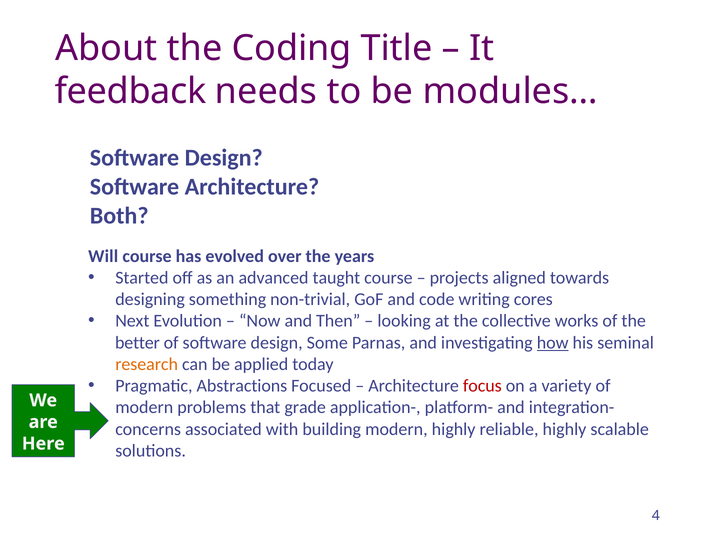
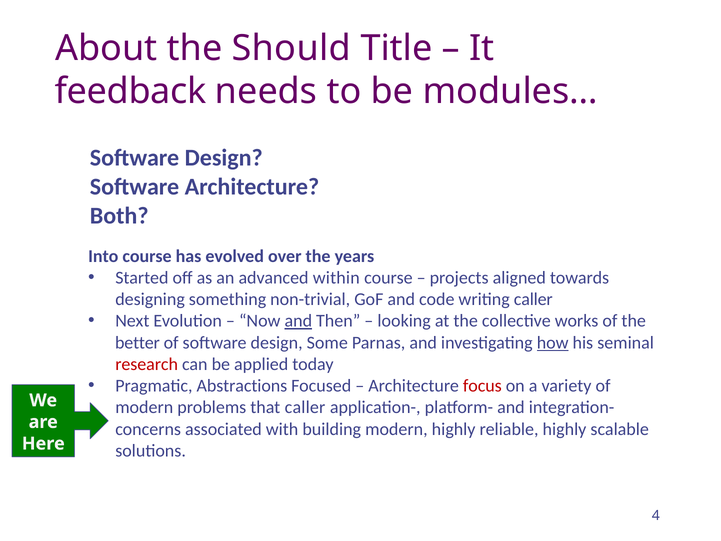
Coding: Coding -> Should
Will: Will -> Into
taught: taught -> within
writing cores: cores -> caller
and at (298, 321) underline: none -> present
research colour: orange -> red
that grade: grade -> caller
